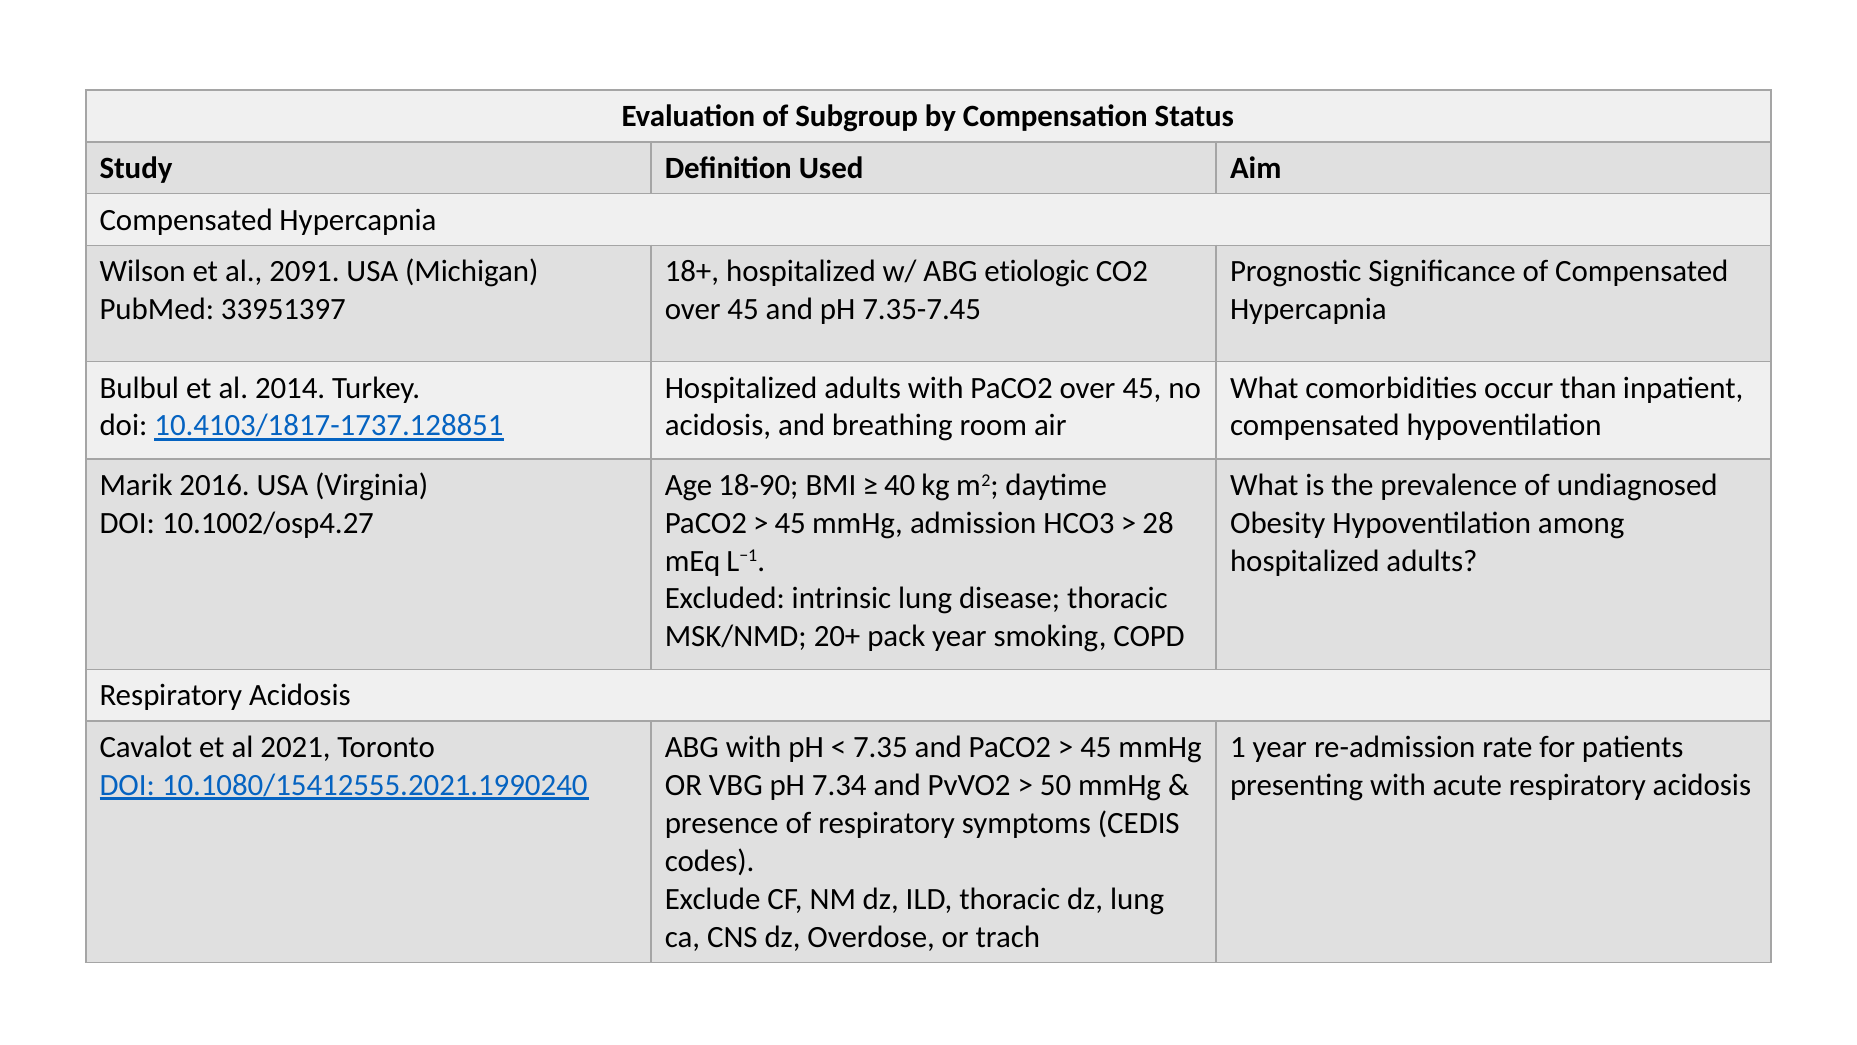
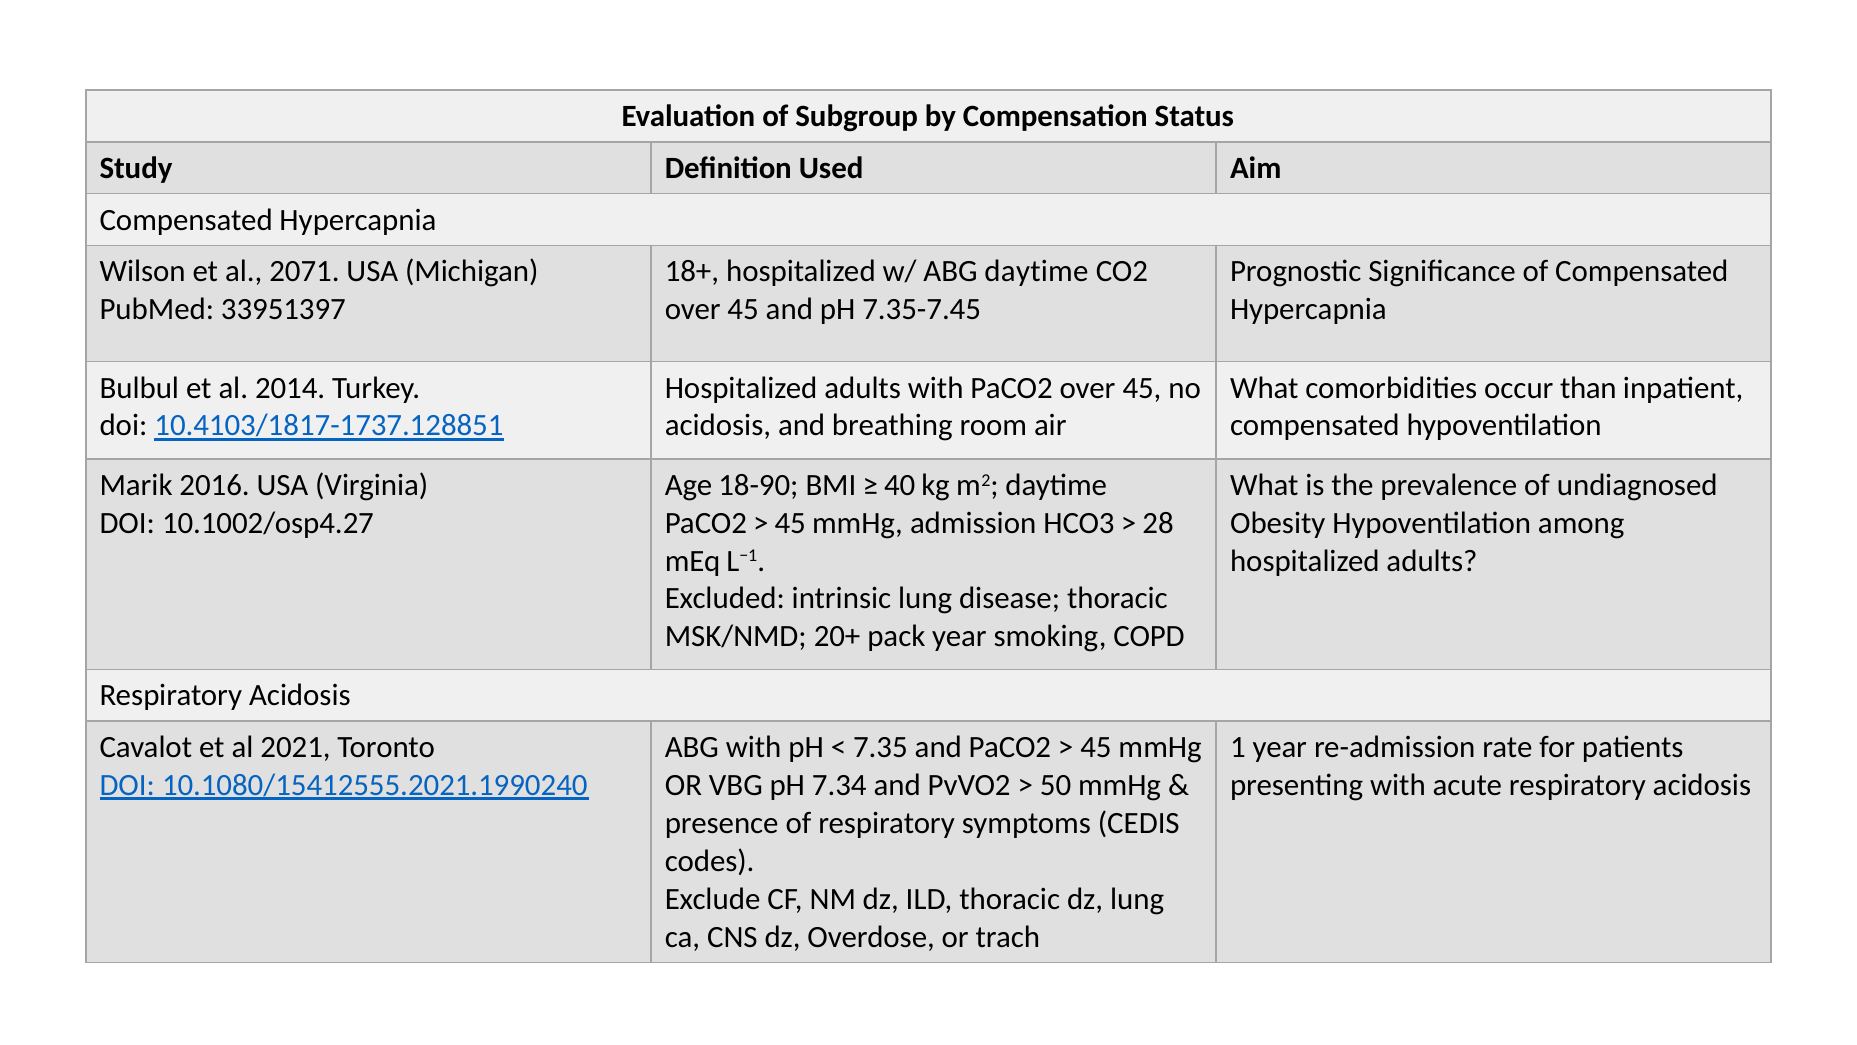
2091: 2091 -> 2071
ABG etiologic: etiologic -> daytime
